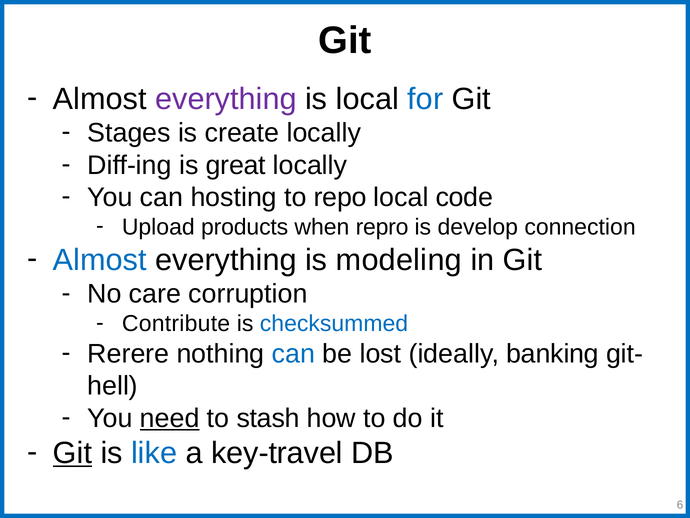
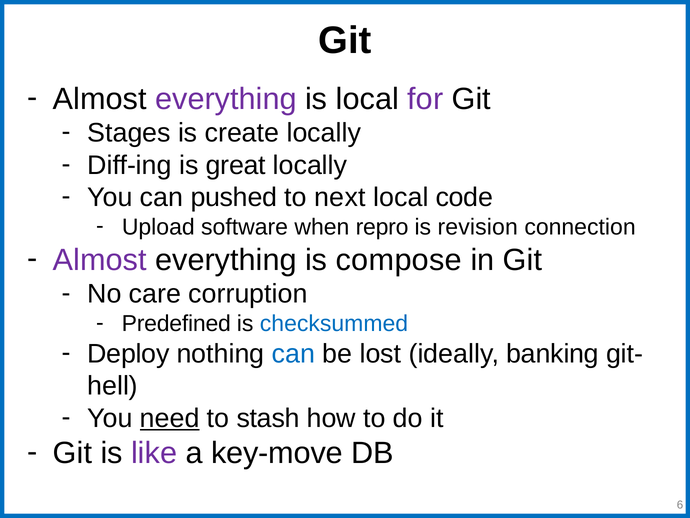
for colour: blue -> purple
hosting: hosting -> pushed
repo: repo -> next
products: products -> software
develop: develop -> revision
Almost at (100, 260) colour: blue -> purple
modeling: modeling -> compose
Contribute: Contribute -> Predefined
Rerere: Rerere -> Deploy
Git at (72, 453) underline: present -> none
like colour: blue -> purple
key-travel: key-travel -> key-move
